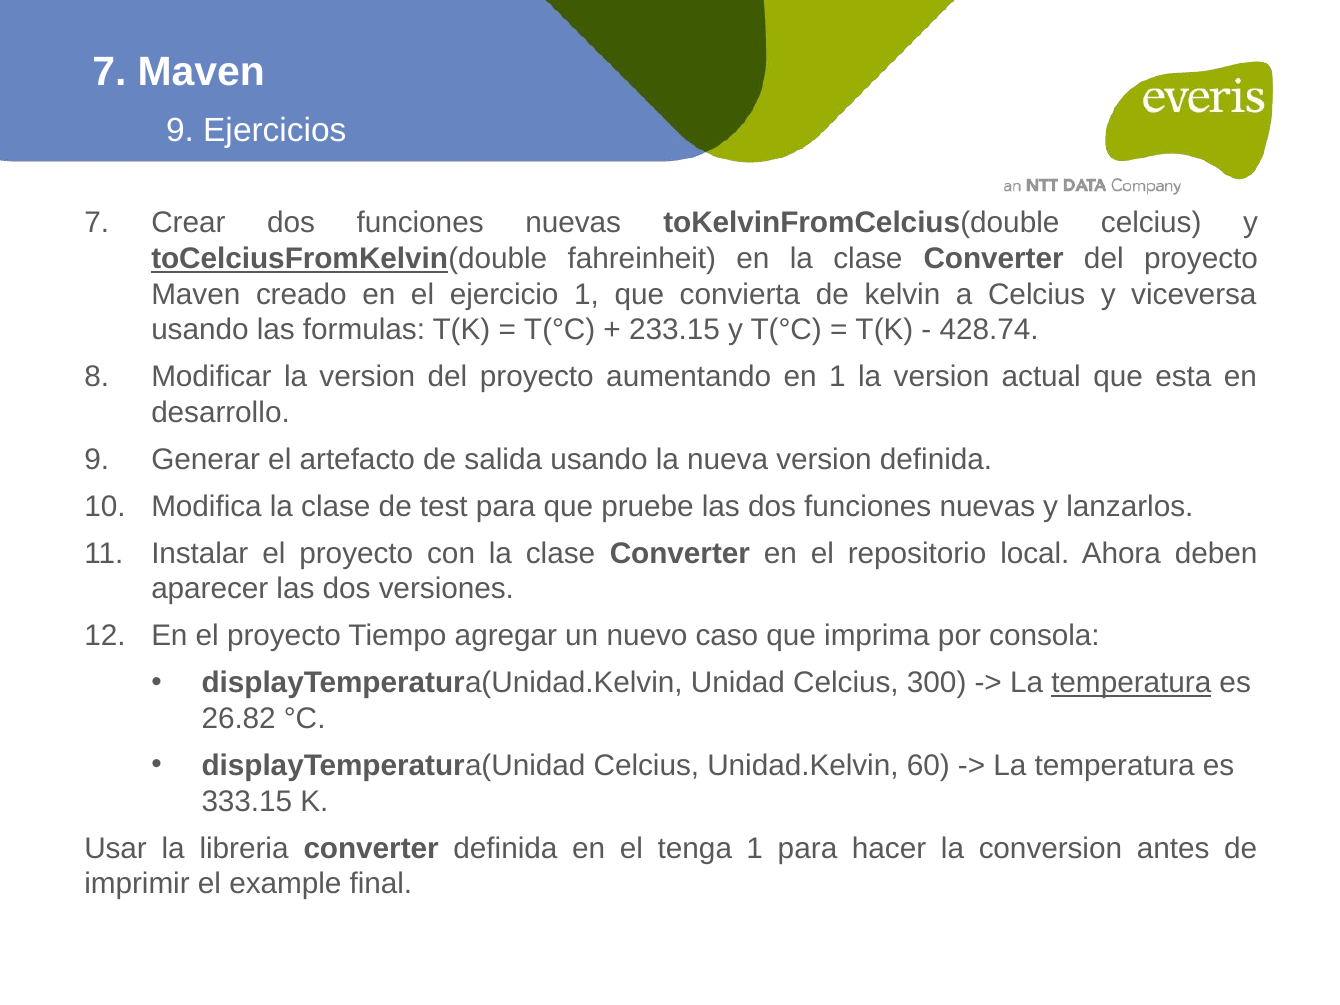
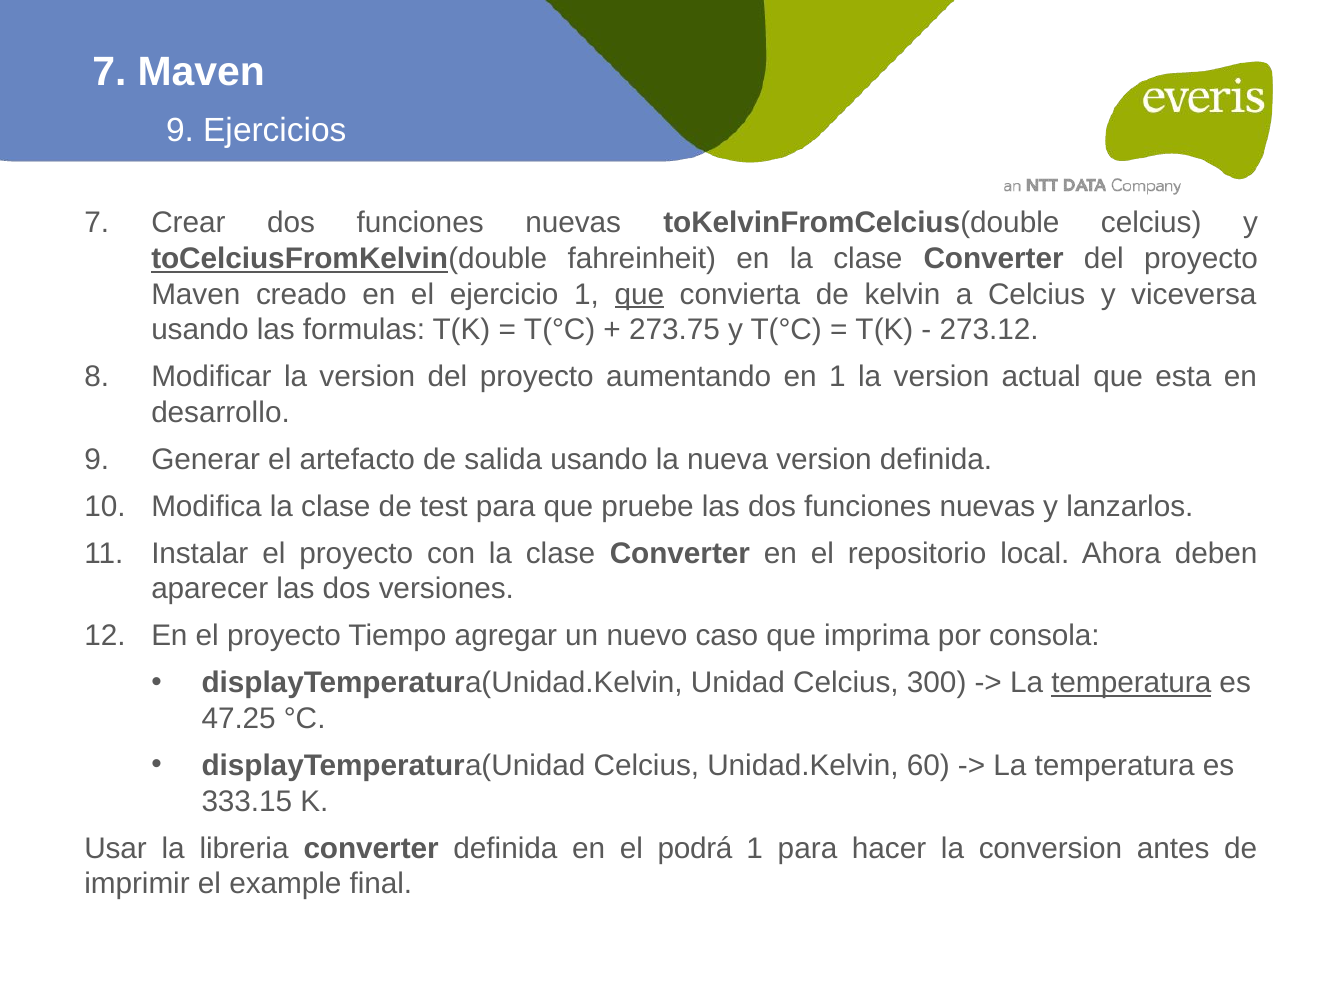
que at (639, 294) underline: none -> present
233.15: 233.15 -> 273.75
428.74: 428.74 -> 273.12
26.82: 26.82 -> 47.25
tenga: tenga -> podrá
